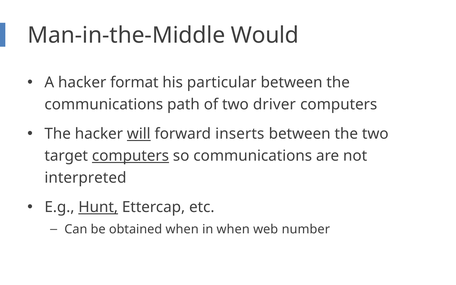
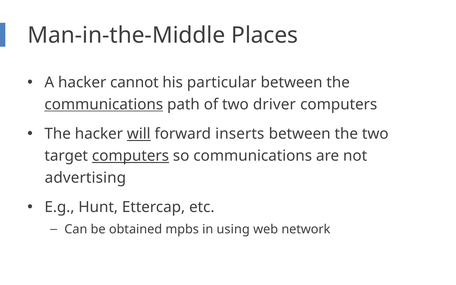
Would: Would -> Places
format: format -> cannot
communications at (104, 104) underline: none -> present
interpreted: interpreted -> advertising
Hunt underline: present -> none
obtained when: when -> mpbs
in when: when -> using
number: number -> network
